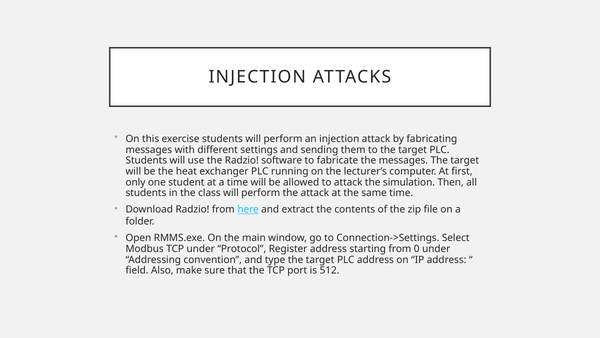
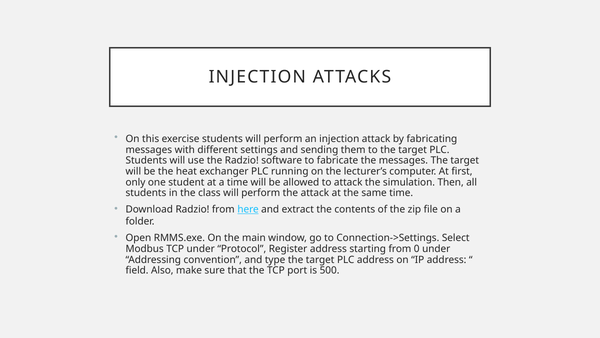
512: 512 -> 500
